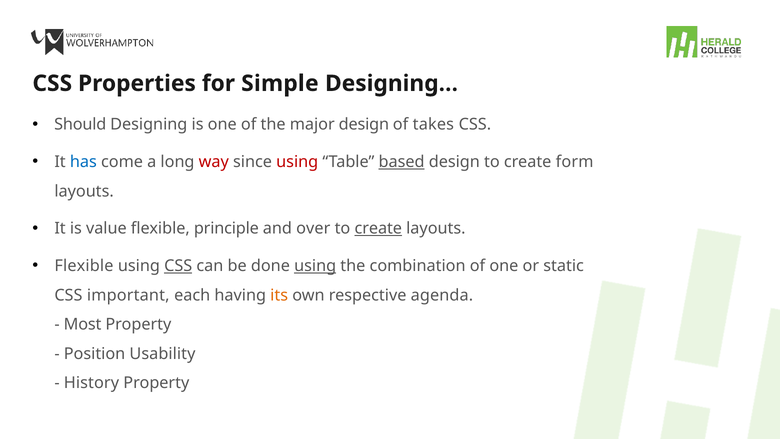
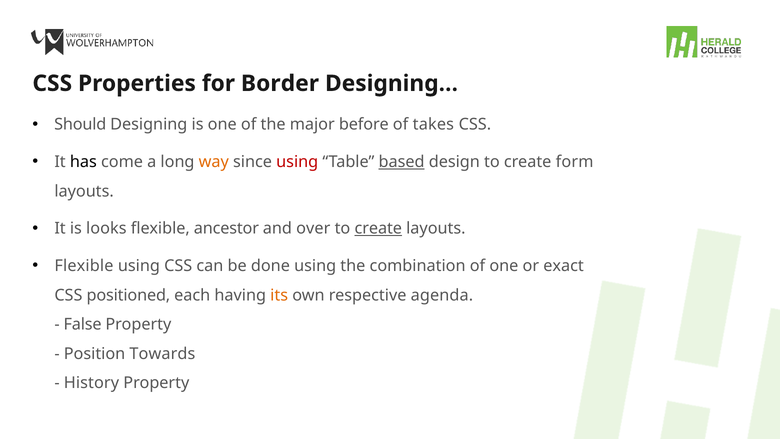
Simple: Simple -> Border
major design: design -> before
has colour: blue -> black
way colour: red -> orange
value: value -> looks
principle: principle -> ancestor
CSS at (178, 266) underline: present -> none
using at (315, 266) underline: present -> none
static: static -> exact
important: important -> positioned
Most: Most -> False
Usability: Usability -> Towards
